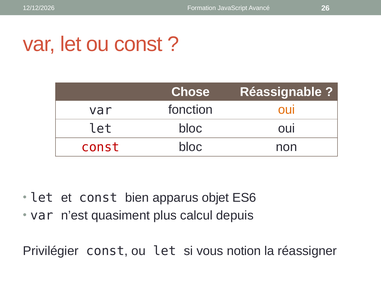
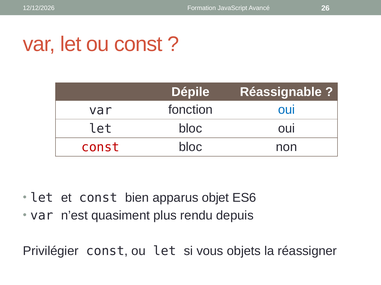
Chose: Chose -> Dépile
oui at (287, 110) colour: orange -> blue
calcul: calcul -> rendu
notion: notion -> objets
